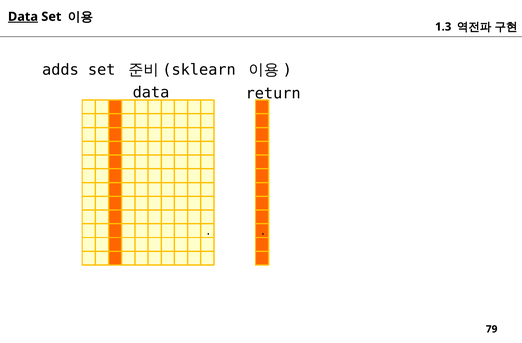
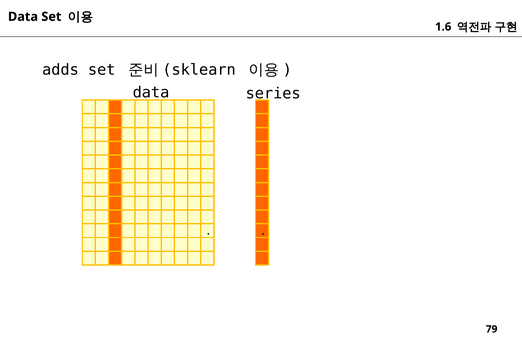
Data at (23, 17) underline: present -> none
1.3: 1.3 -> 1.6
return: return -> series
